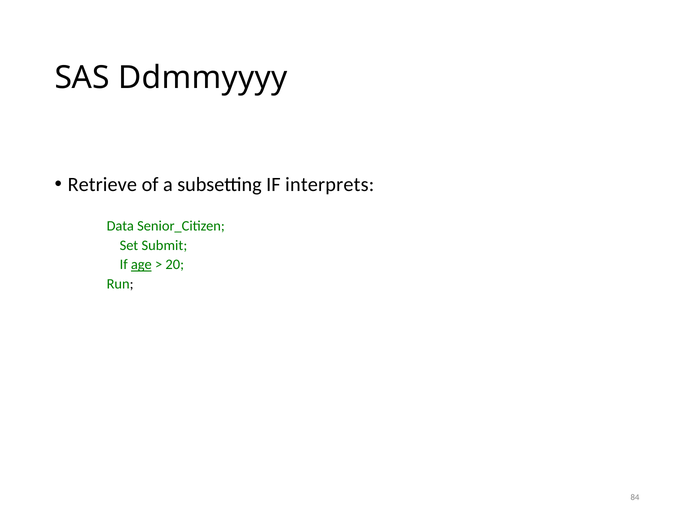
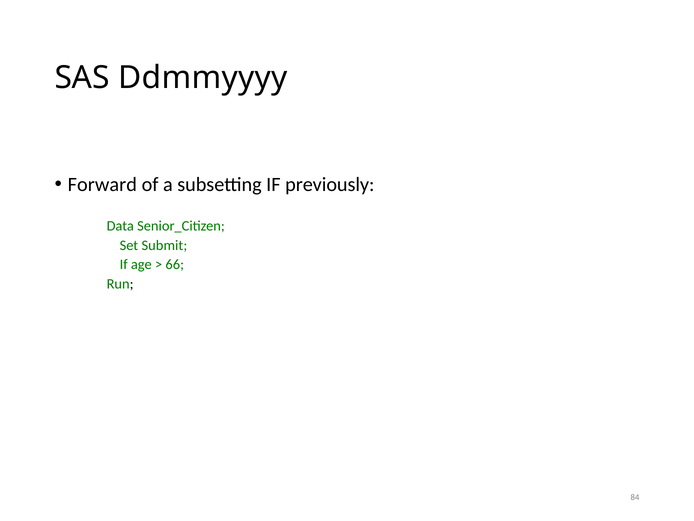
Retrieve: Retrieve -> Forward
interprets: interprets -> previously
age underline: present -> none
20: 20 -> 66
